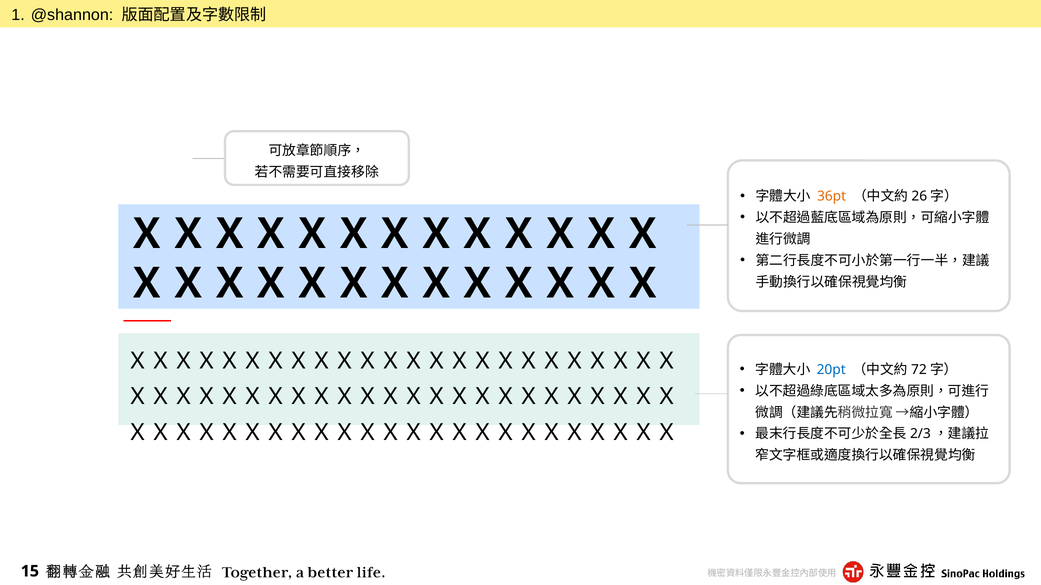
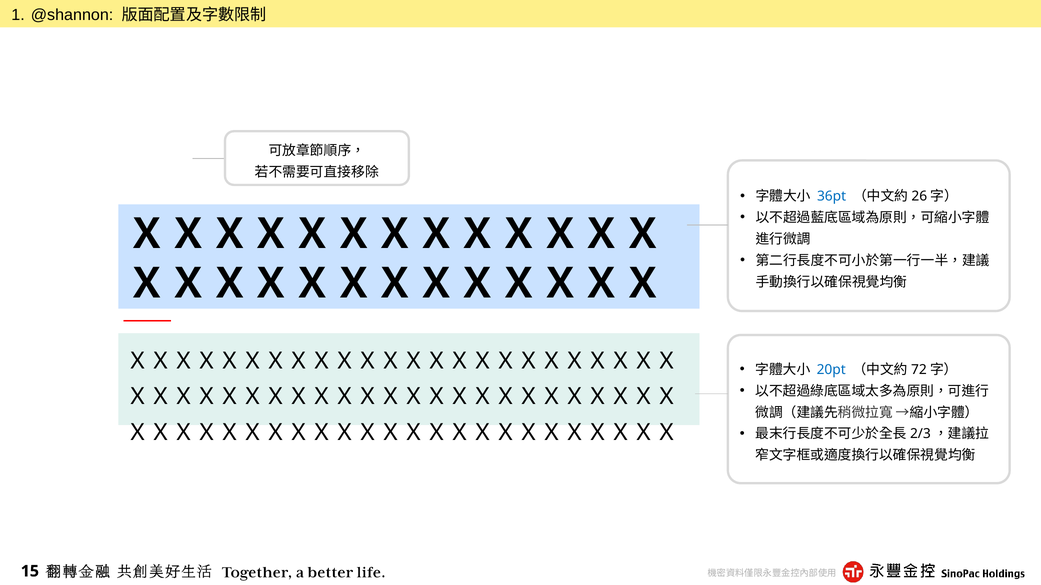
36pt colour: orange -> blue
